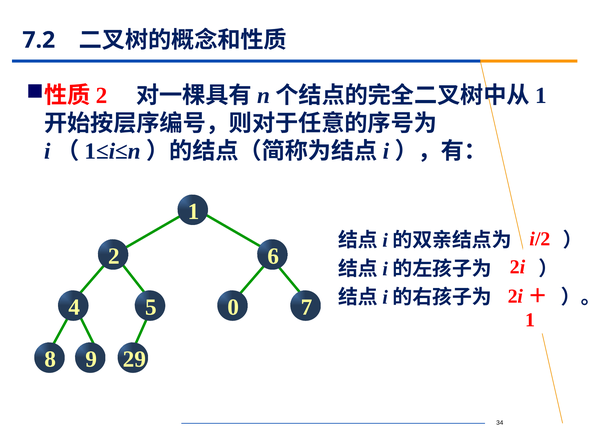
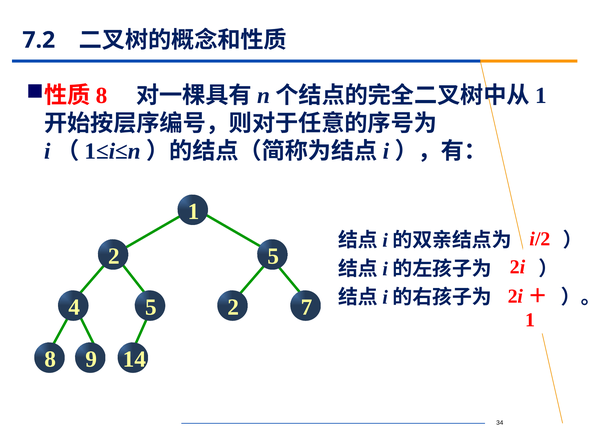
2 at (102, 96): 2 -> 8
2 6: 6 -> 5
5 0: 0 -> 2
29: 29 -> 14
